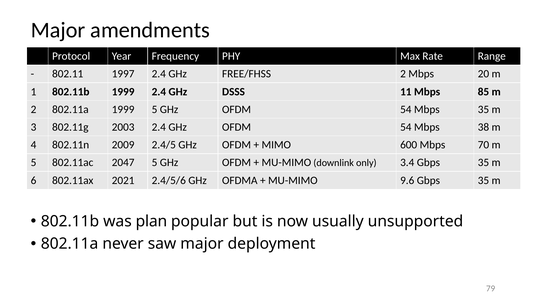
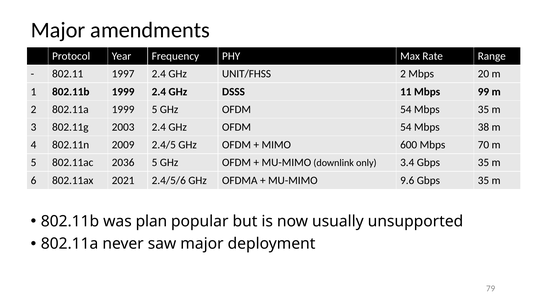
FREE/FHSS: FREE/FHSS -> UNIT/FHSS
85: 85 -> 99
2047: 2047 -> 2036
